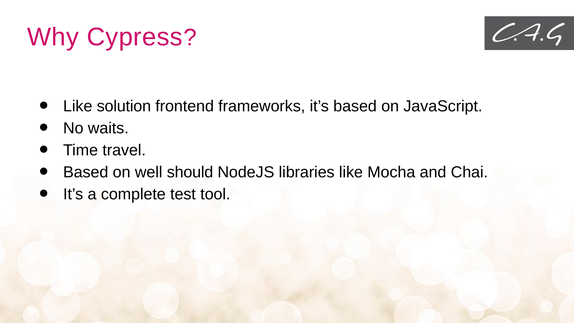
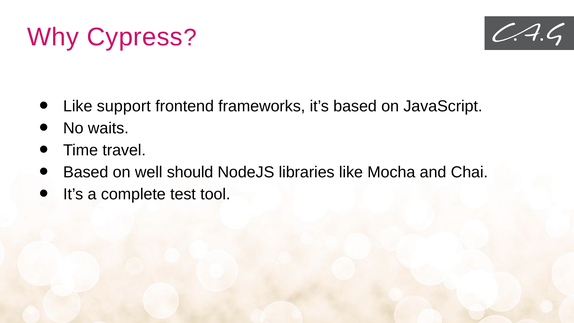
solution: solution -> support
